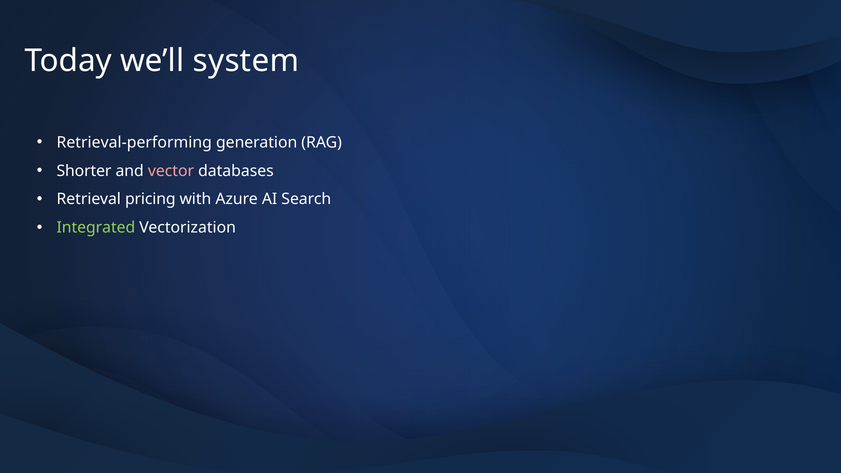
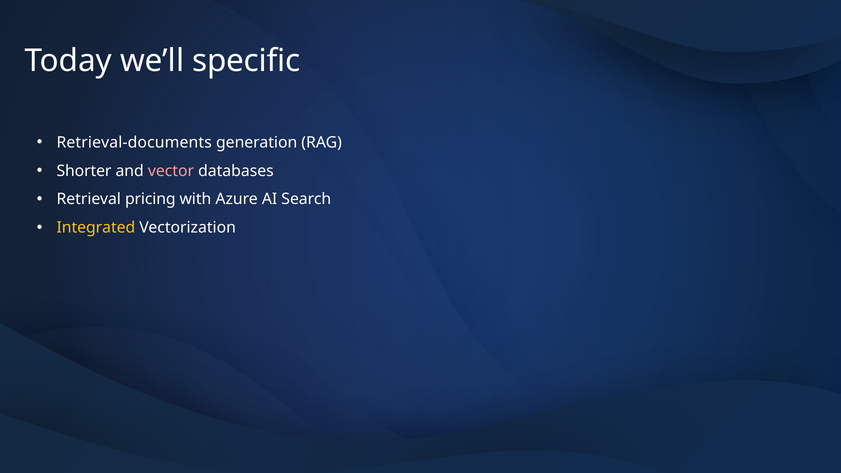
system: system -> specific
Retrieval-performing: Retrieval-performing -> Retrieval-documents
Integrated colour: light green -> yellow
